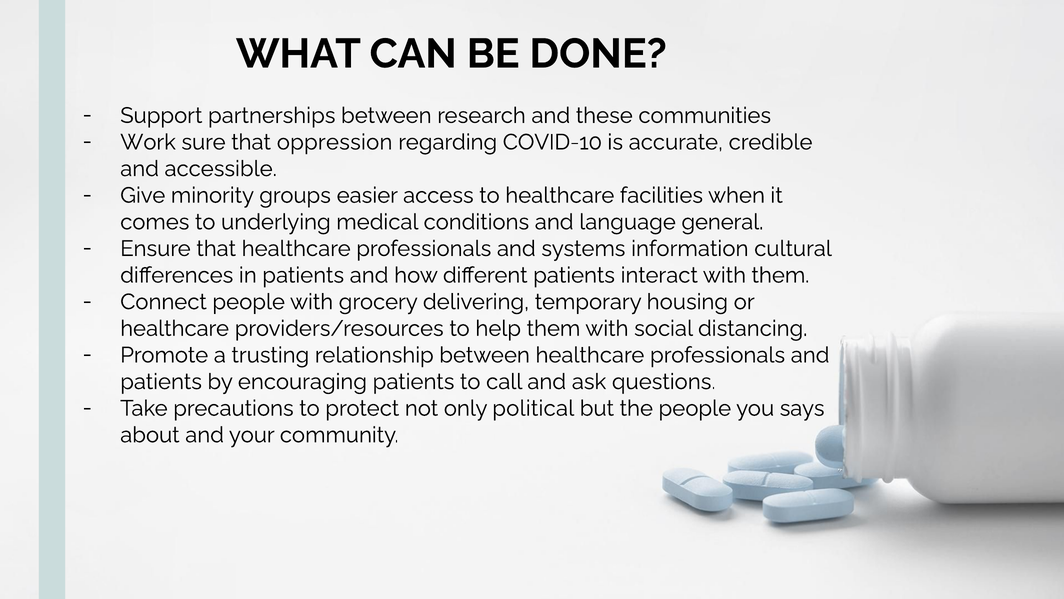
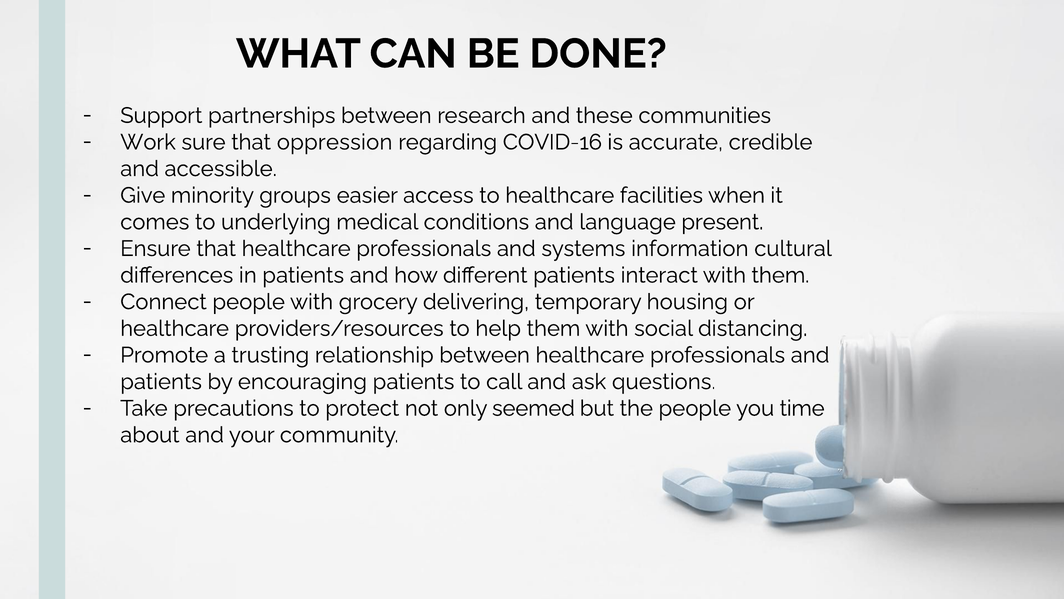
COVID-10: COVID-10 -> COVID-16
general: general -> present
political: political -> seemed
says: says -> time
